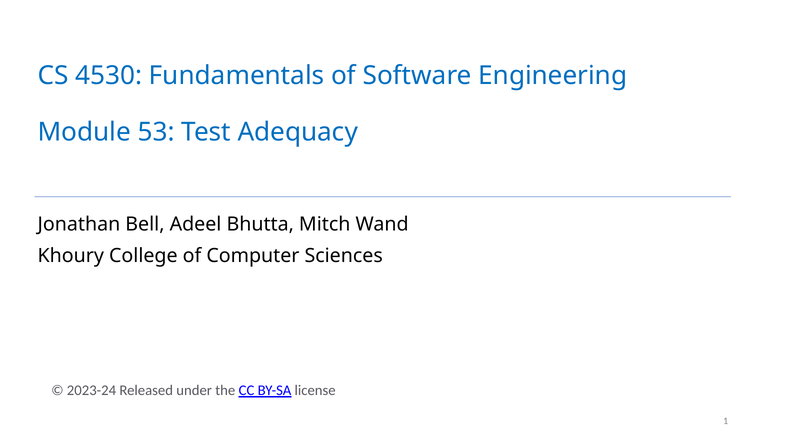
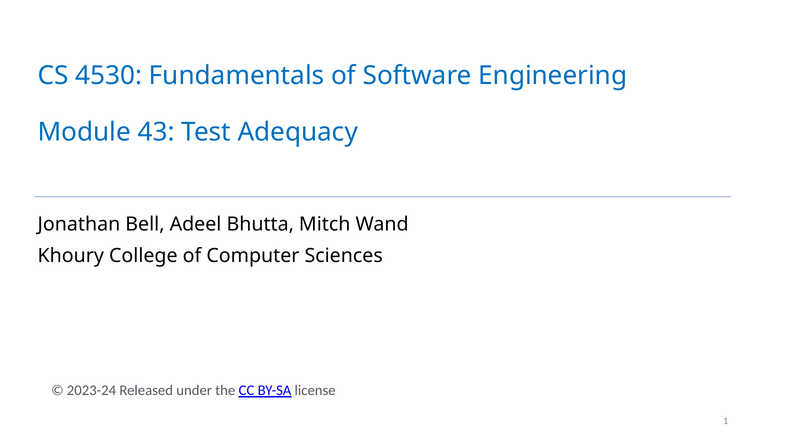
53: 53 -> 43
